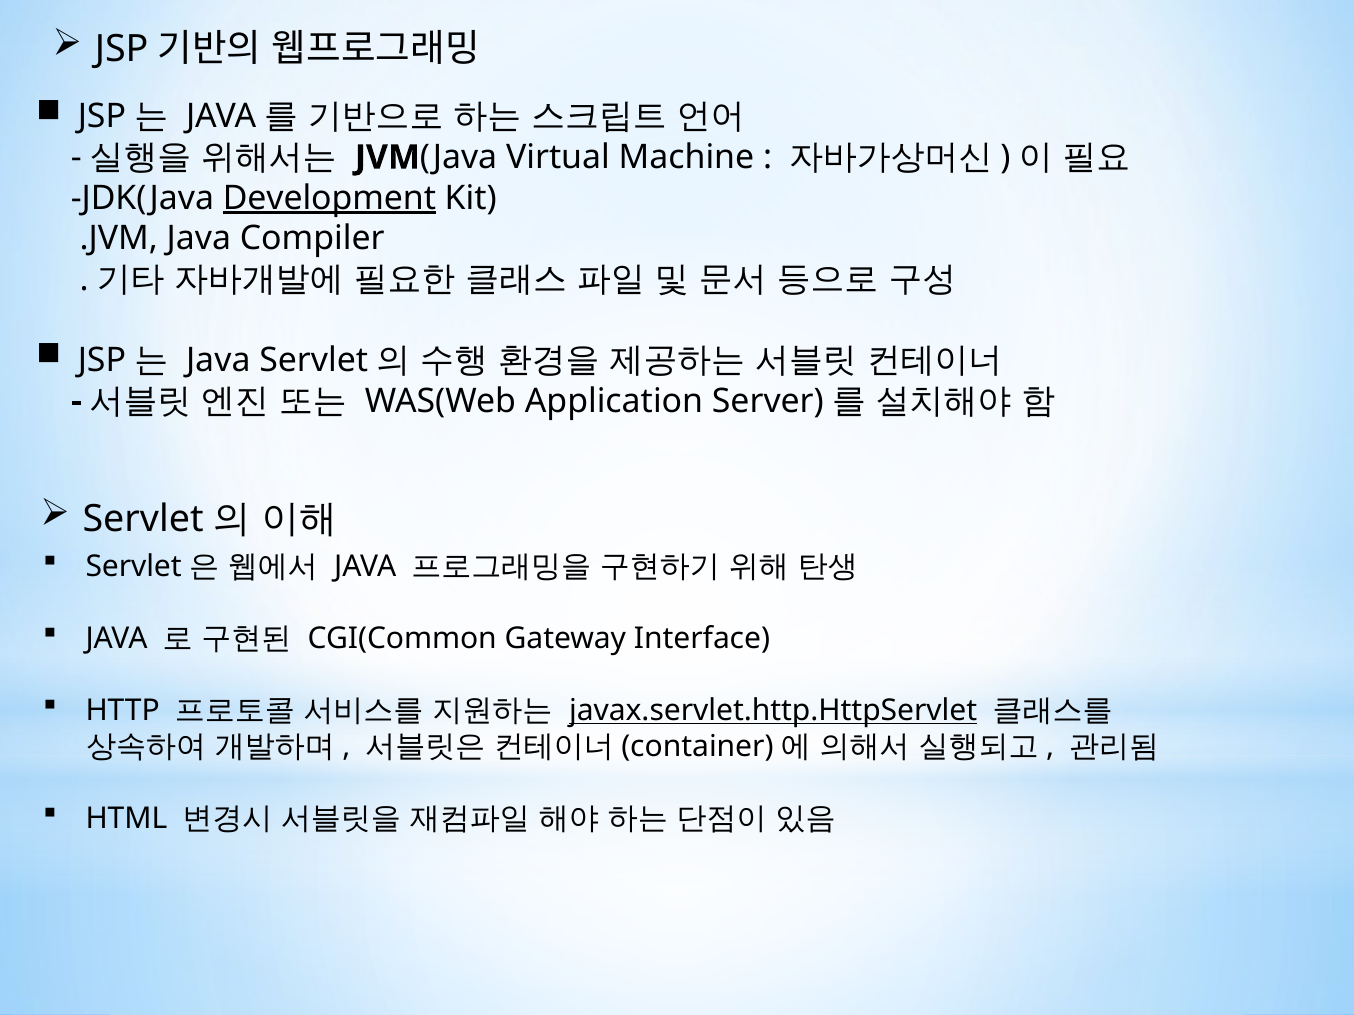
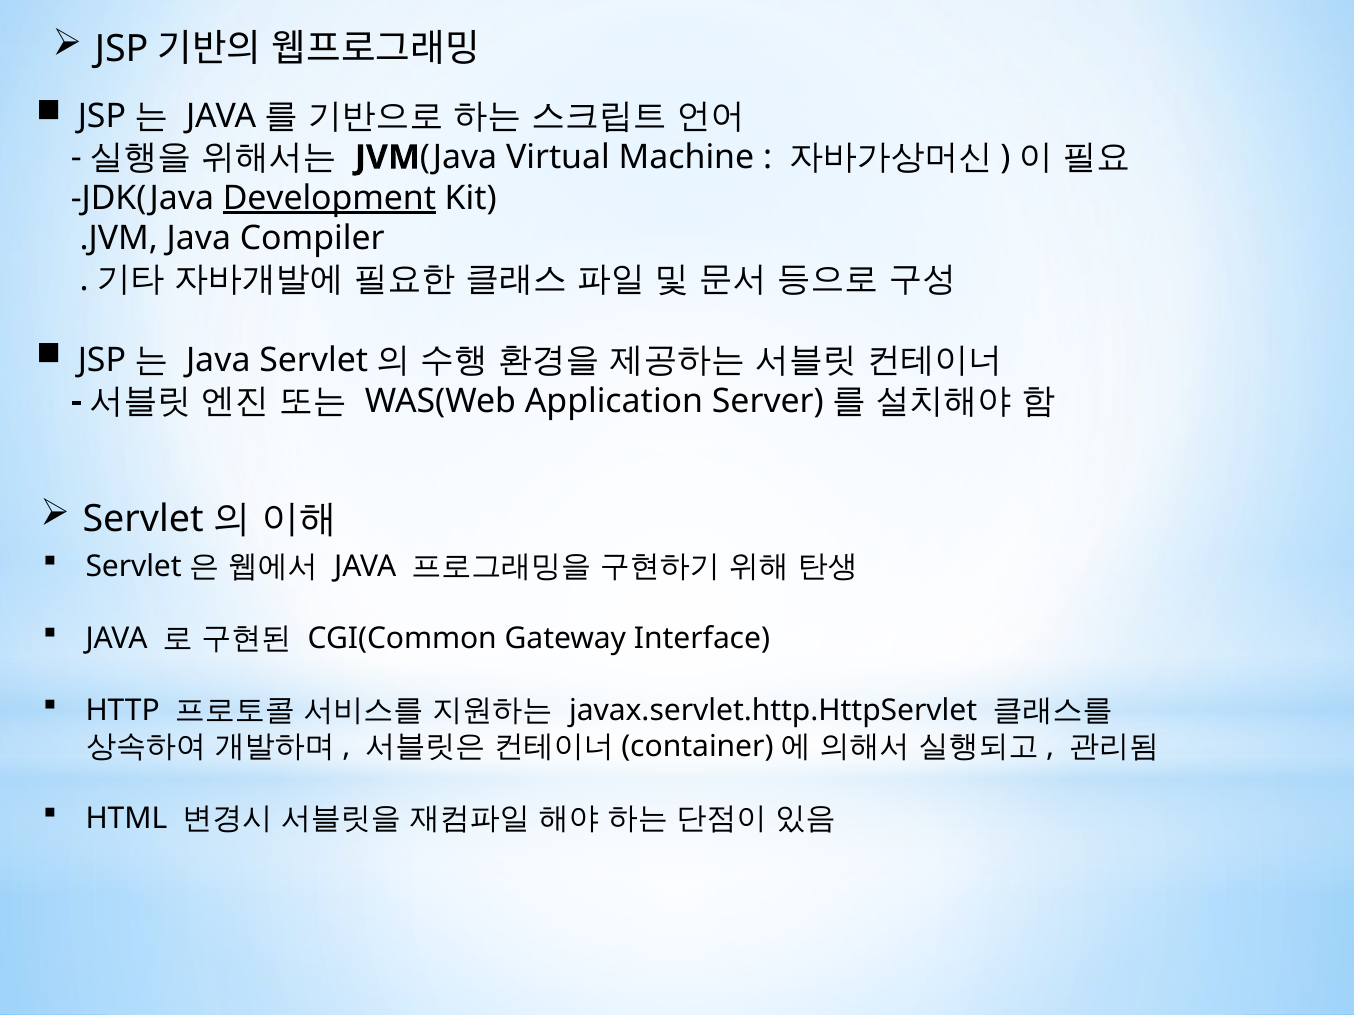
javax.servlet.http.HttpServlet underline: present -> none
